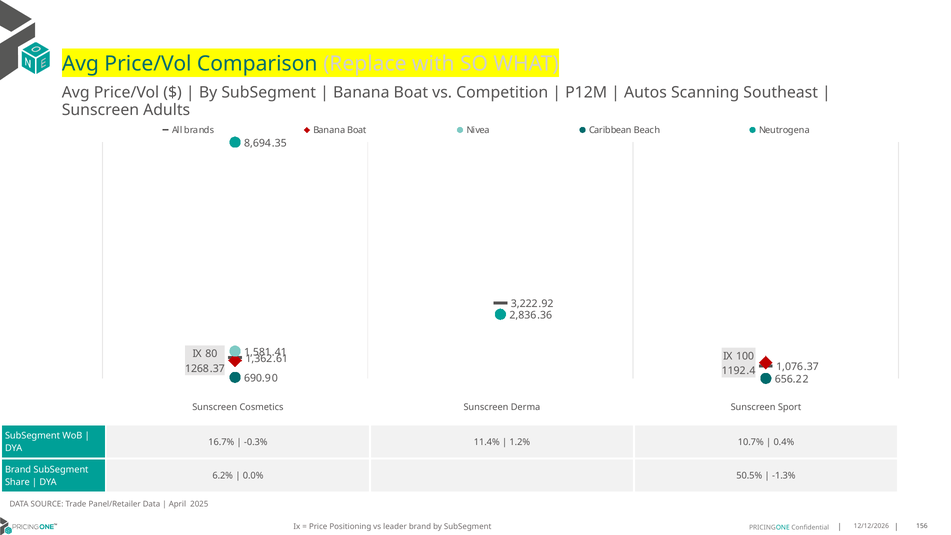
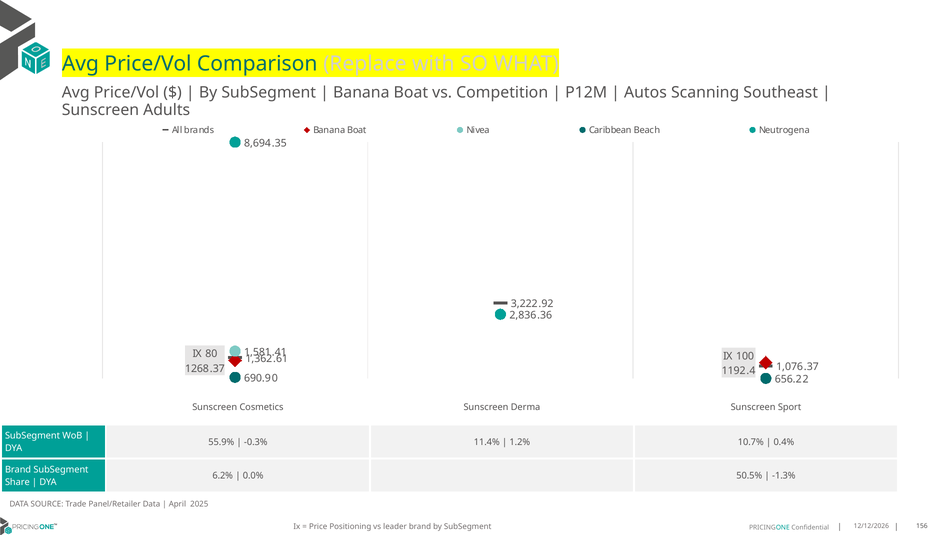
16.7%: 16.7% -> 55.9%
